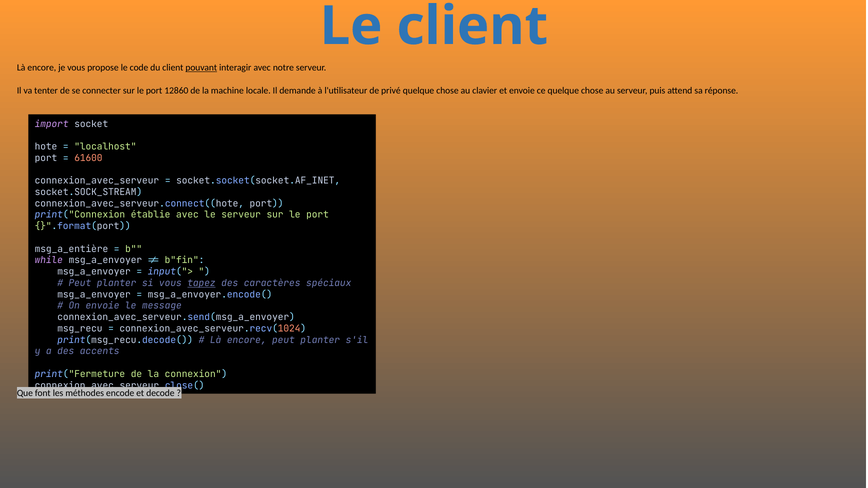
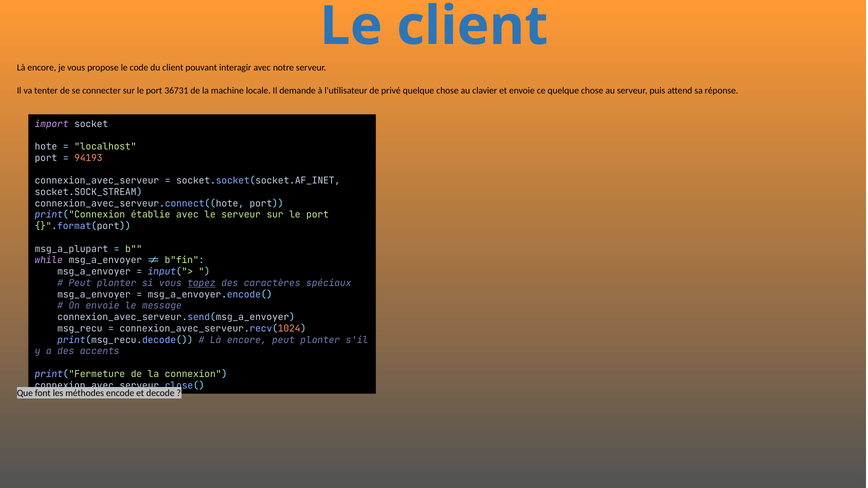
pouvant underline: present -> none
12860: 12860 -> 36731
61600: 61600 -> 94193
msg_a_entière: msg_a_entière -> msg_a_plupart
